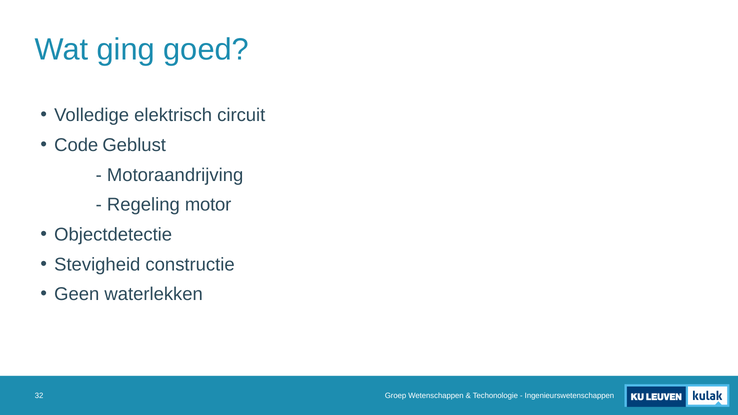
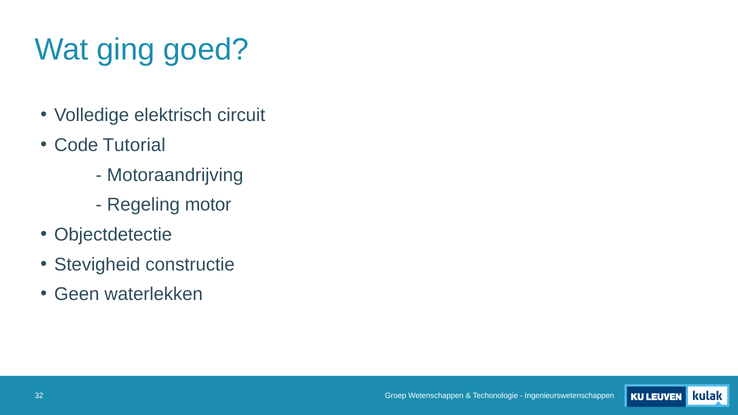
Geblust: Geblust -> Tutorial
